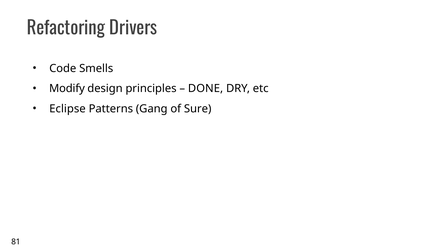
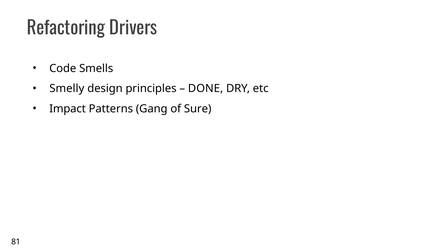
Modify: Modify -> Smelly
Eclipse: Eclipse -> Impact
